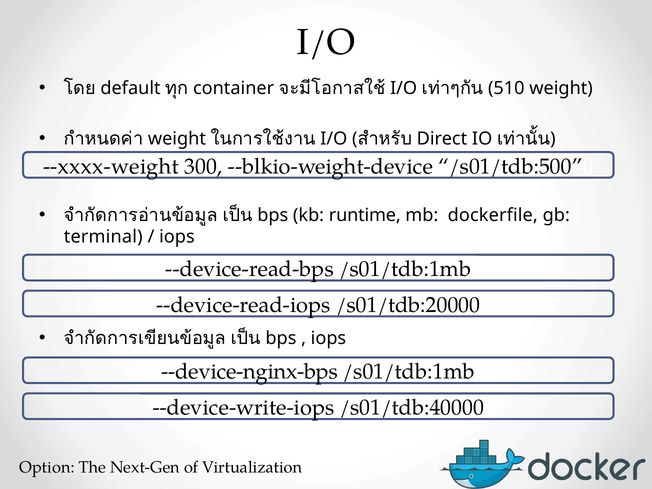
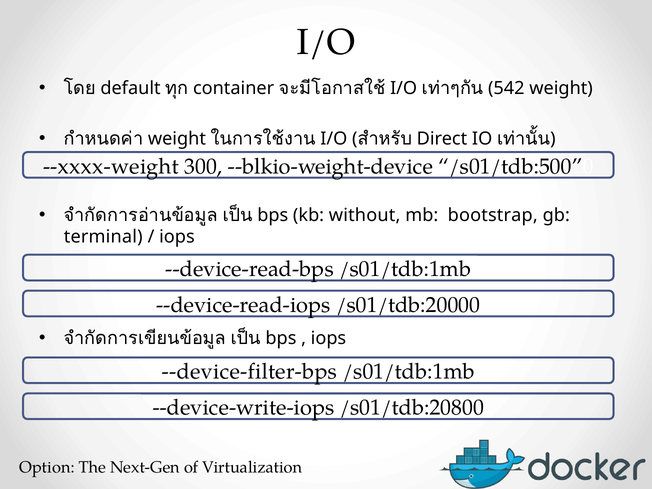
510: 510 -> 542
runtime: runtime -> without
dockerfile: dockerfile -> bootstrap
--device-nginx-bps: --device-nginx-bps -> --device-filter-bps
/s01/tdb:40000: /s01/tdb:40000 -> /s01/tdb:20800
